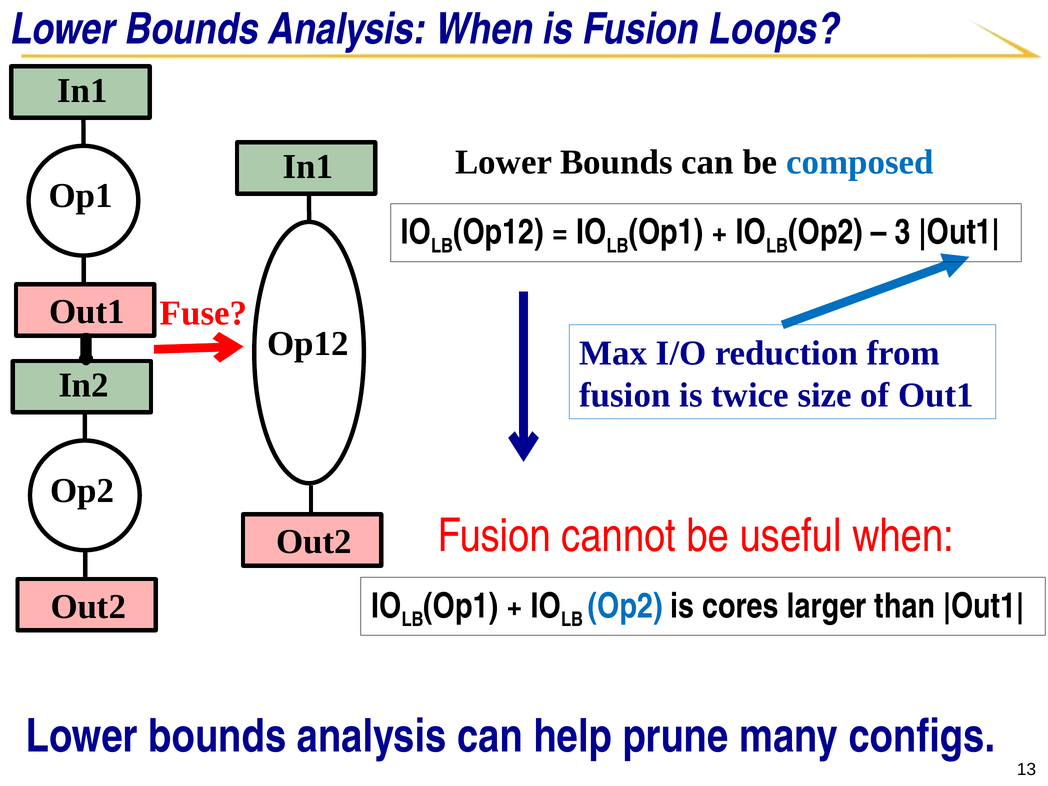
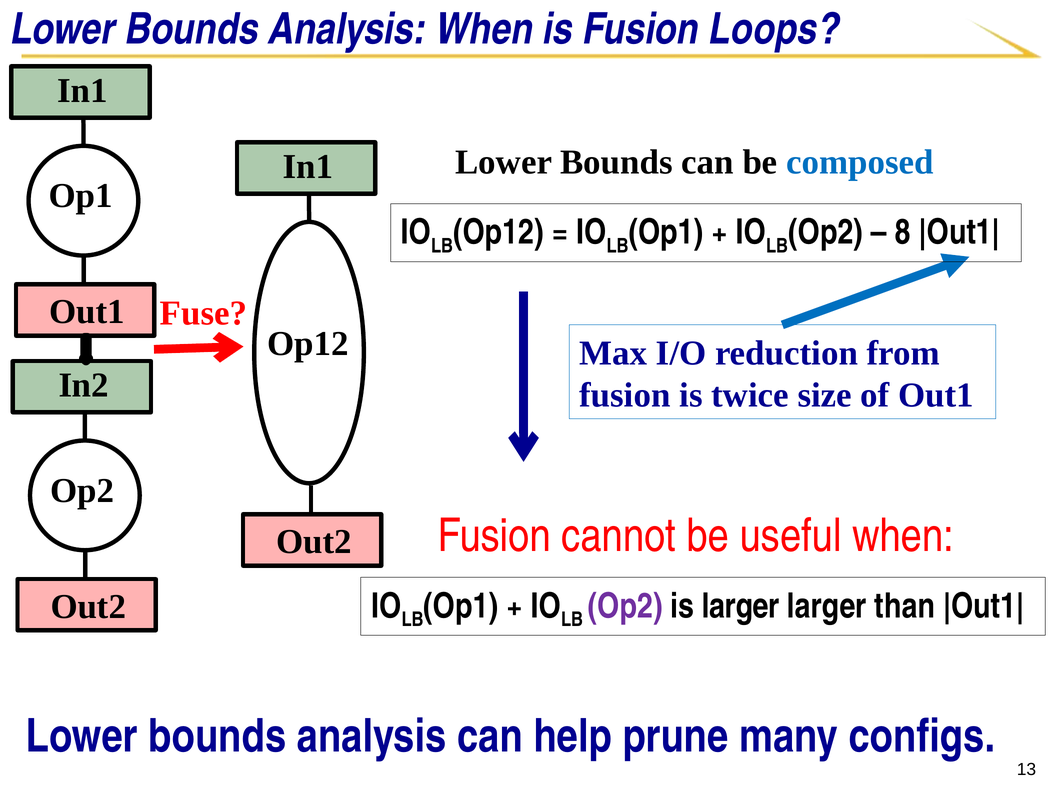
3: 3 -> 8
Op2 at (625, 606) colour: blue -> purple
is cores: cores -> larger
